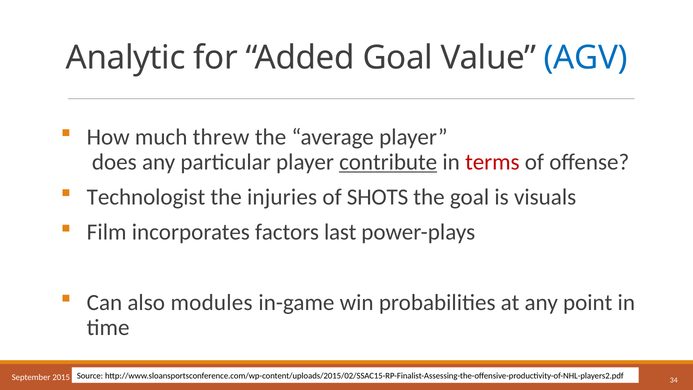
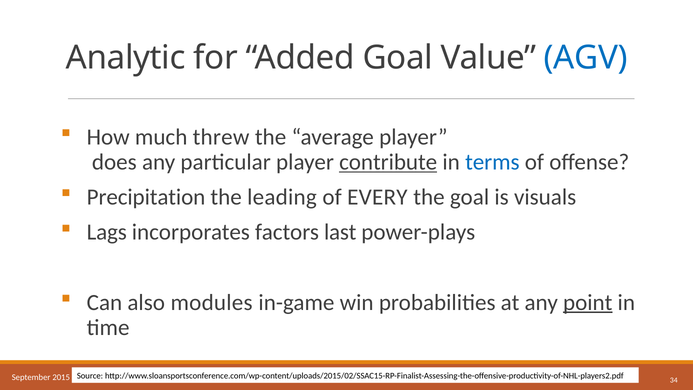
terms colour: red -> blue
Technologist: Technologist -> Precipitation
injuries: injuries -> leading
SHOTS: SHOTS -> EVERY
Film: Film -> Lags
point underline: none -> present
